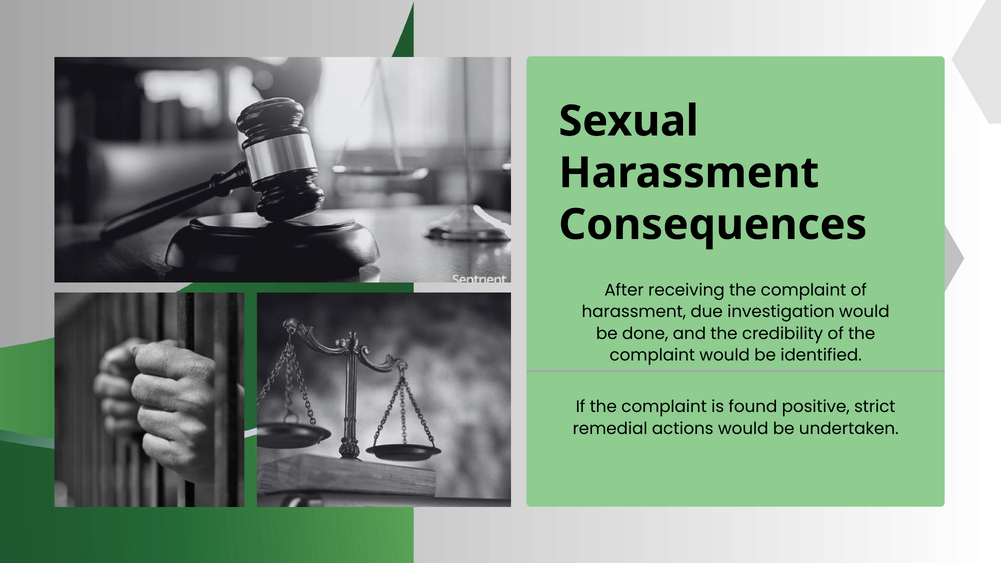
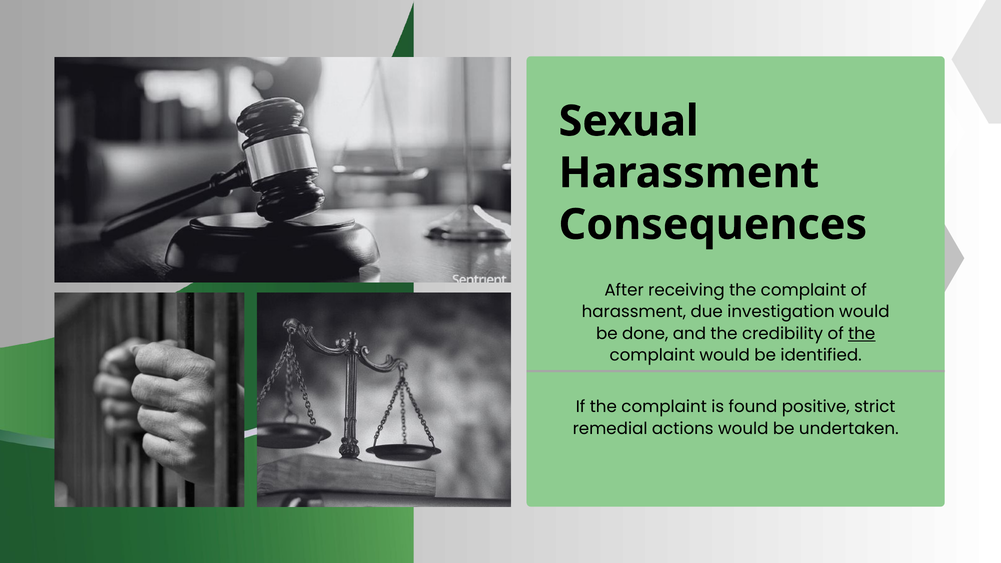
the at (862, 334) underline: none -> present
